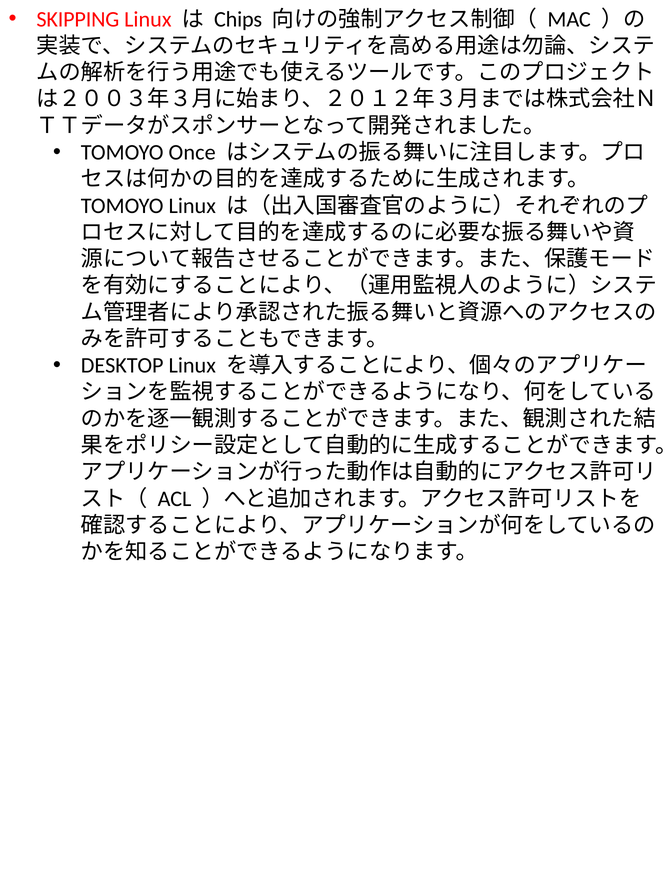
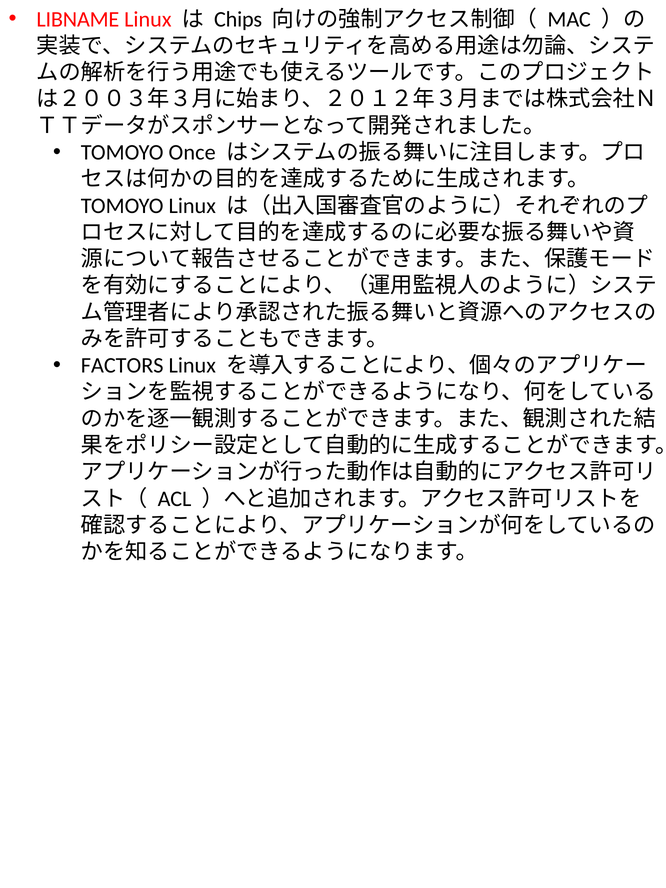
SKIPPING: SKIPPING -> LIBNAME
DESKTOP: DESKTOP -> FACTORS
